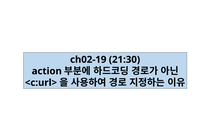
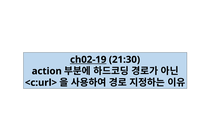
ch02-19 underline: none -> present
